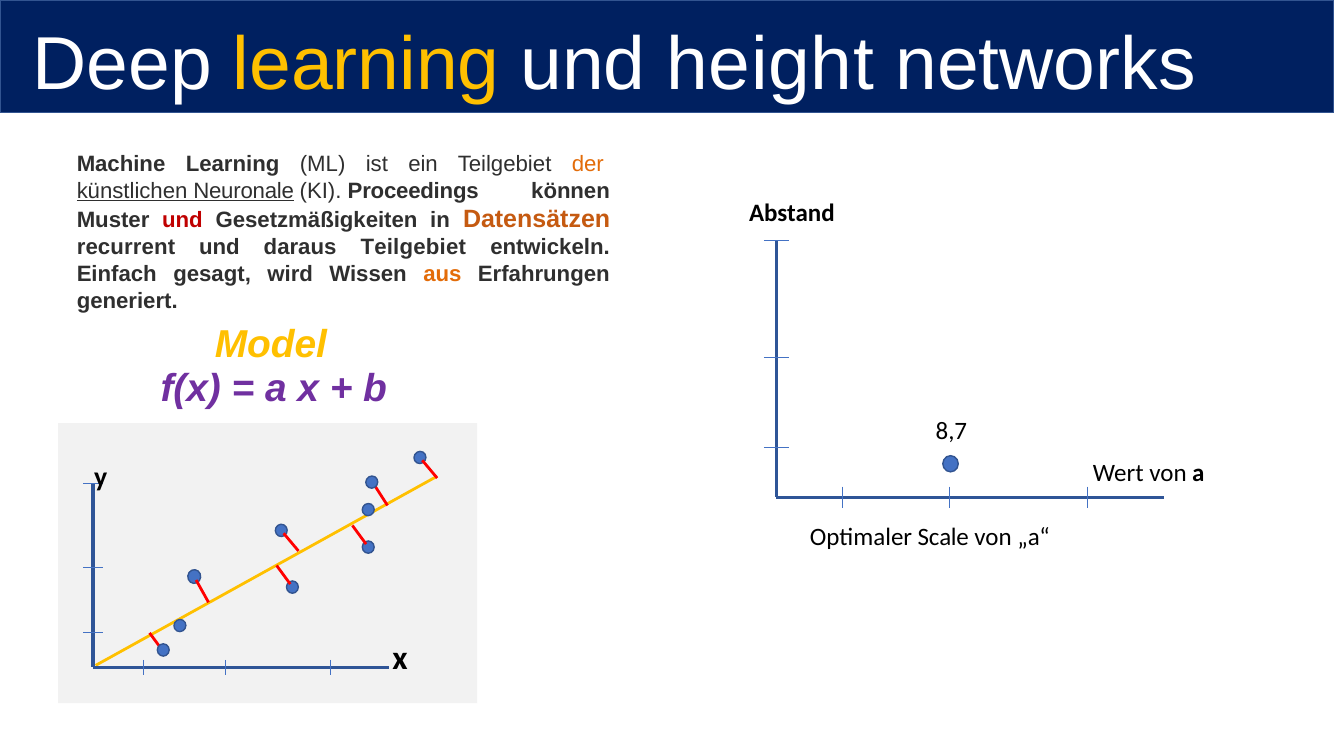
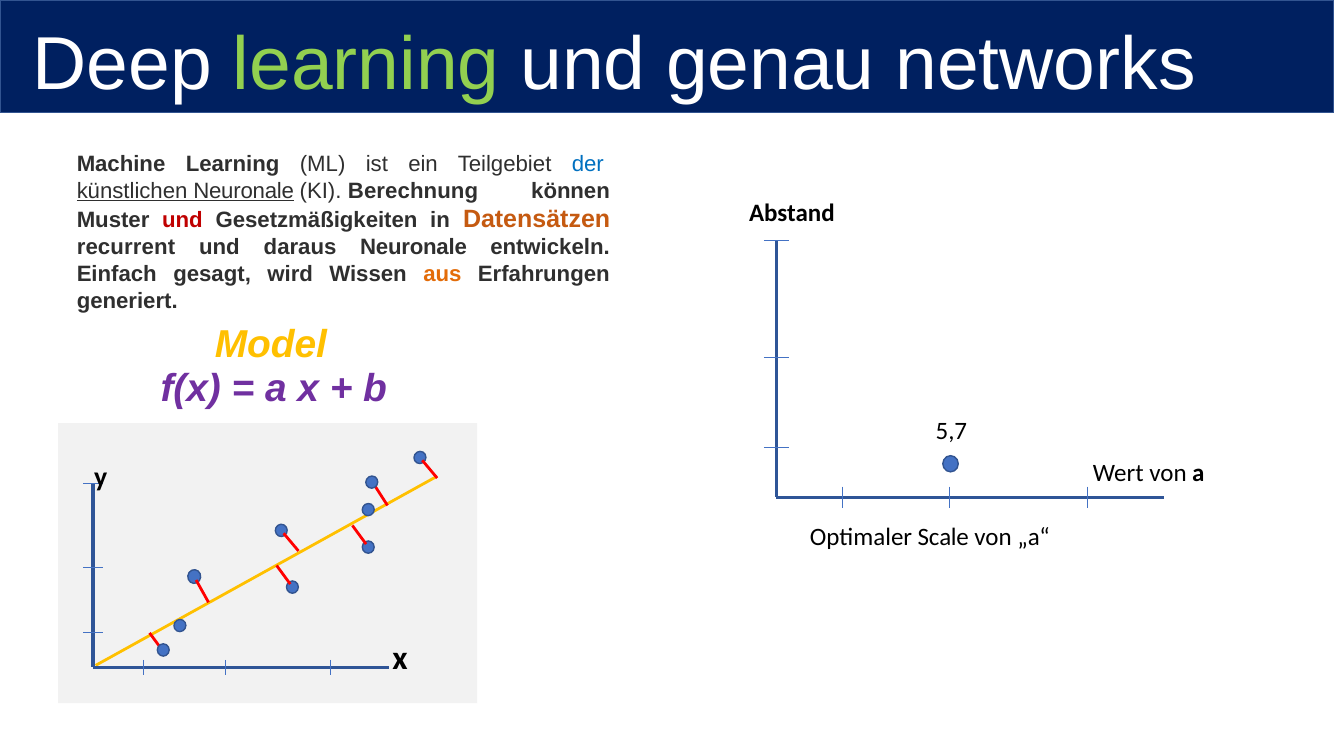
learning at (366, 65) colour: yellow -> light green
height: height -> genau
der colour: orange -> blue
Proceedings: Proceedings -> Berechnung
daraus Teilgebiet: Teilgebiet -> Neuronale
8,7: 8,7 -> 5,7
